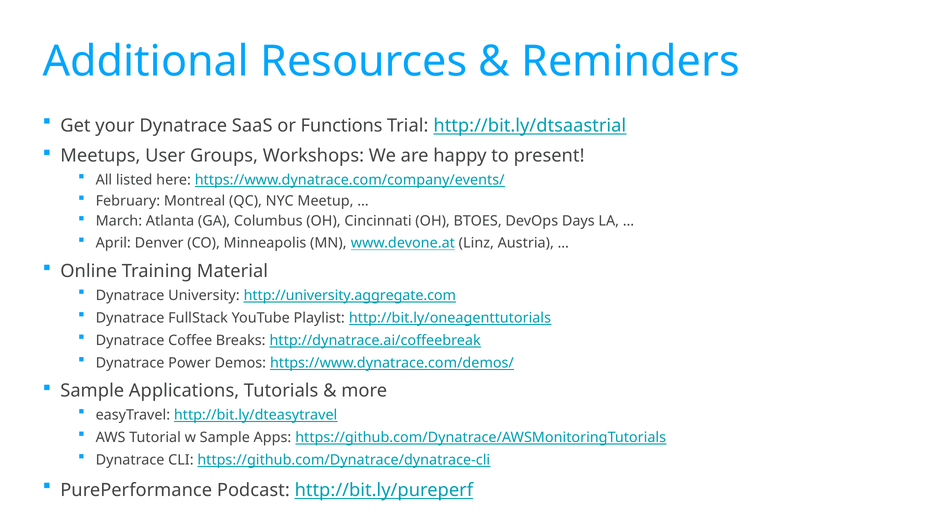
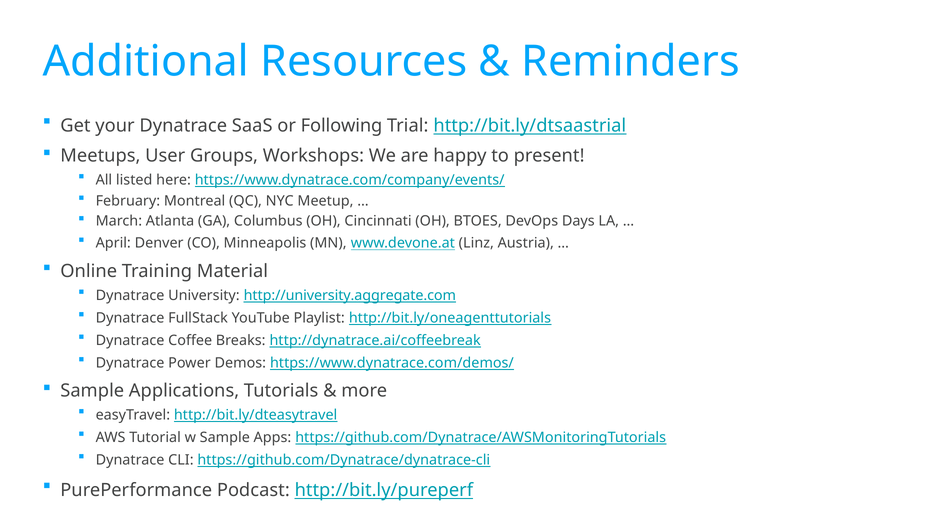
Functions: Functions -> Following
